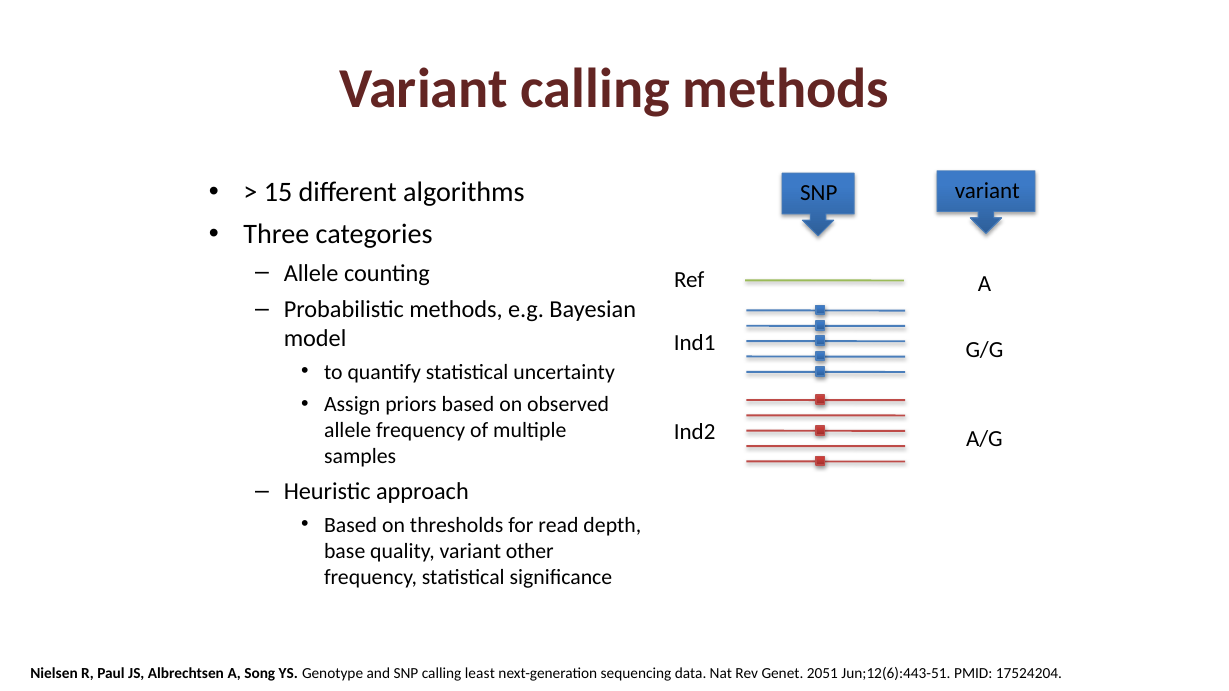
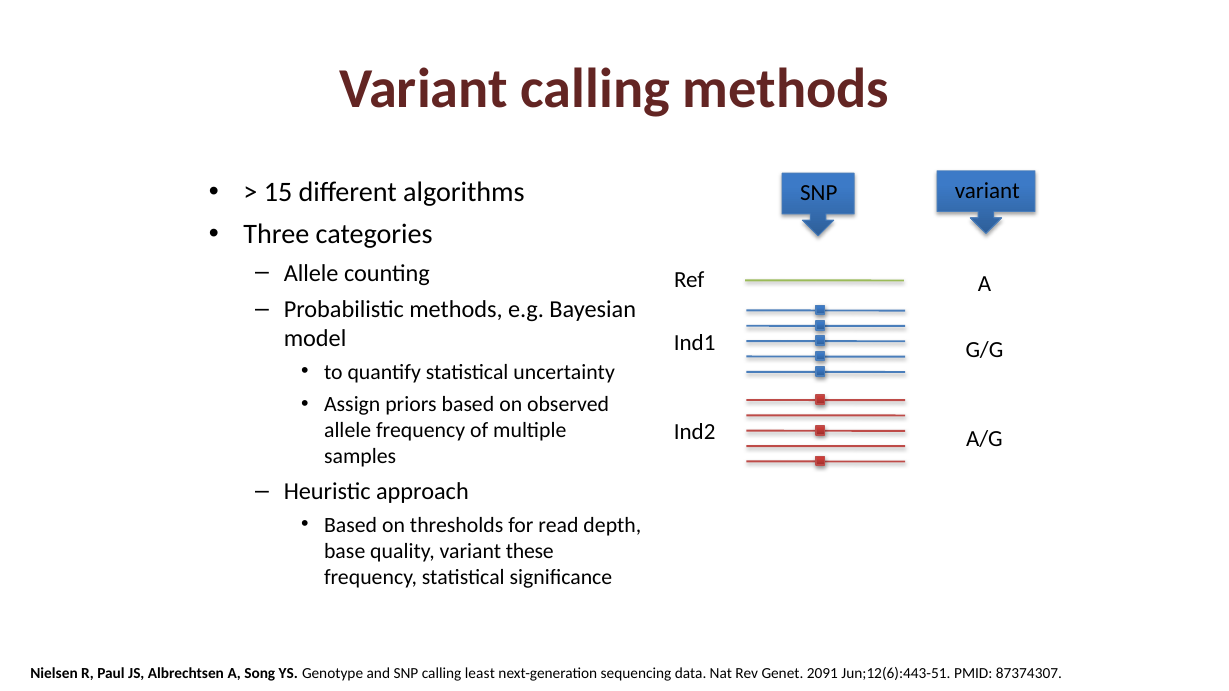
other: other -> these
2051: 2051 -> 2091
17524204: 17524204 -> 87374307
